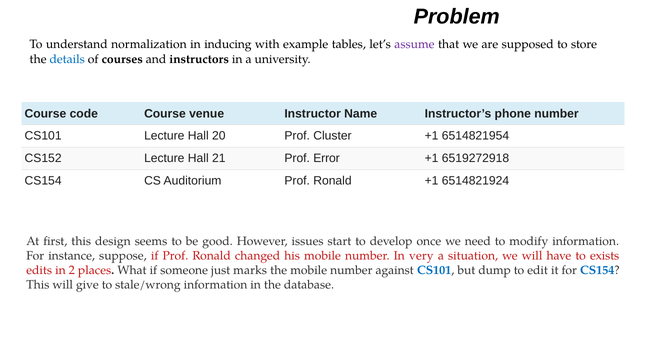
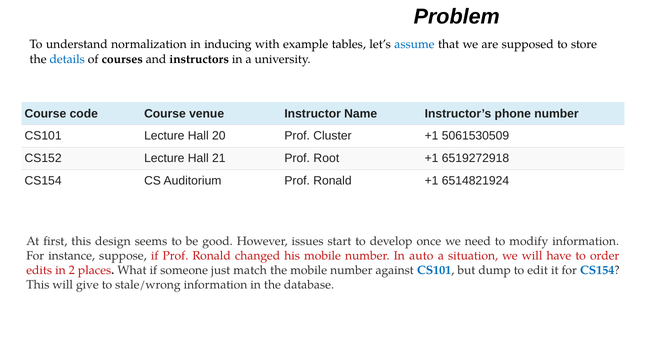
assume colour: purple -> blue
6514821954: 6514821954 -> 5061530509
Error: Error -> Root
very: very -> auto
exists: exists -> order
marks: marks -> match
